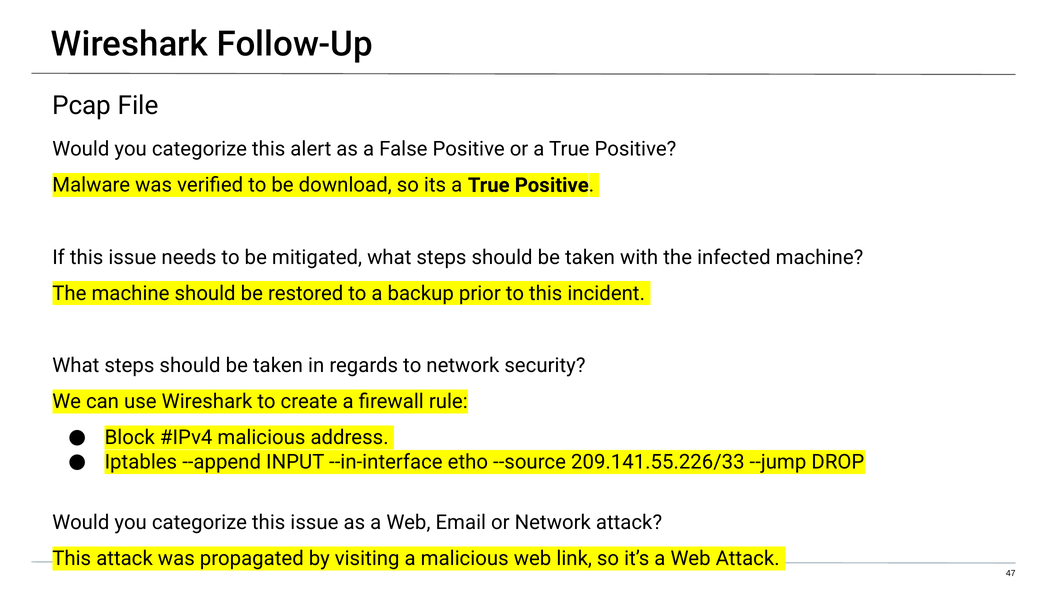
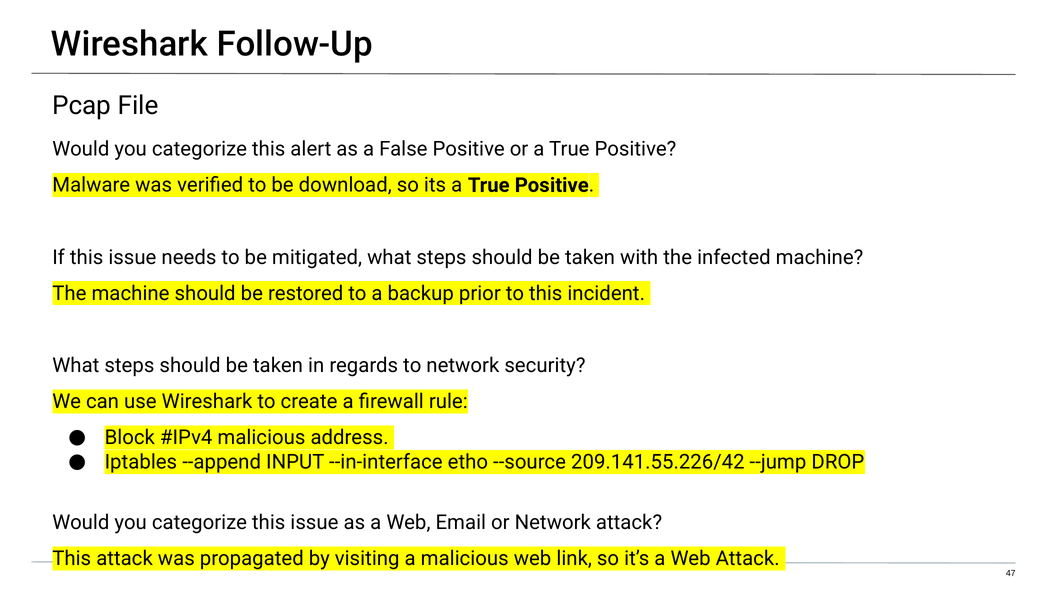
209.141.55.226/33: 209.141.55.226/33 -> 209.141.55.226/42
